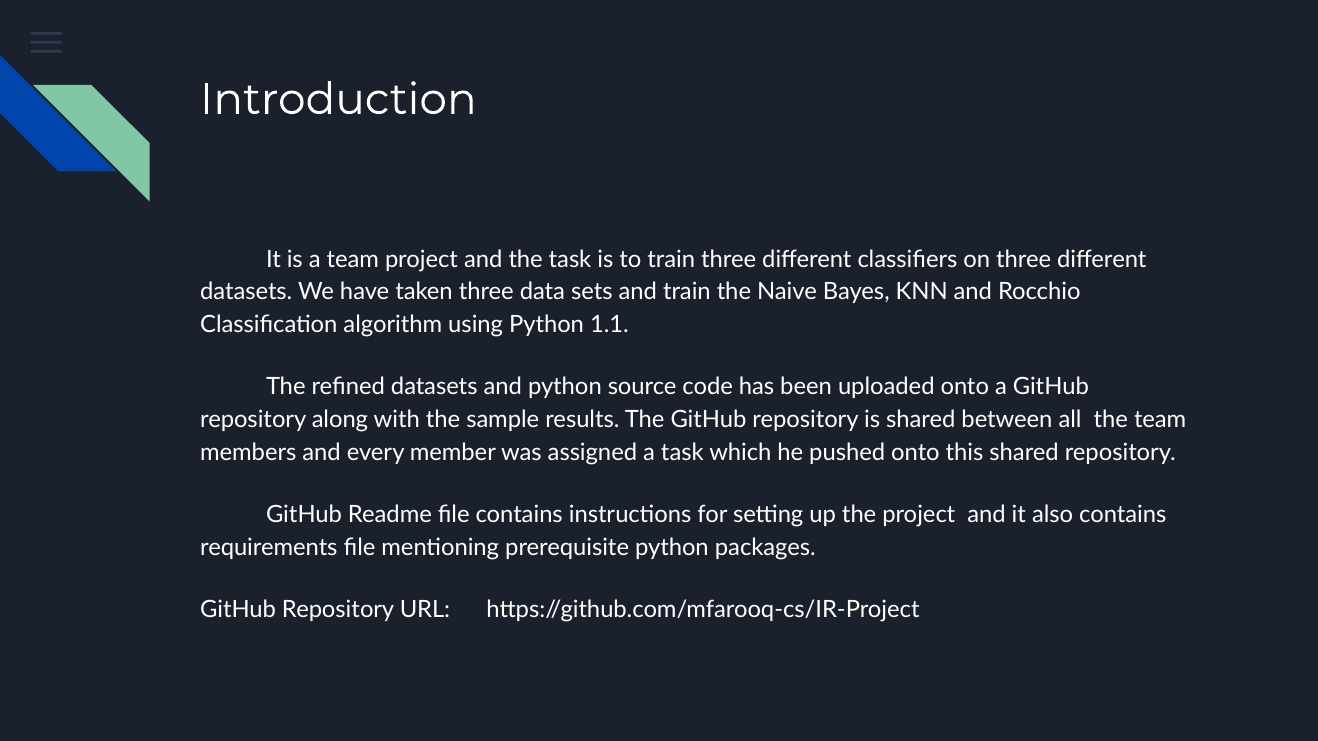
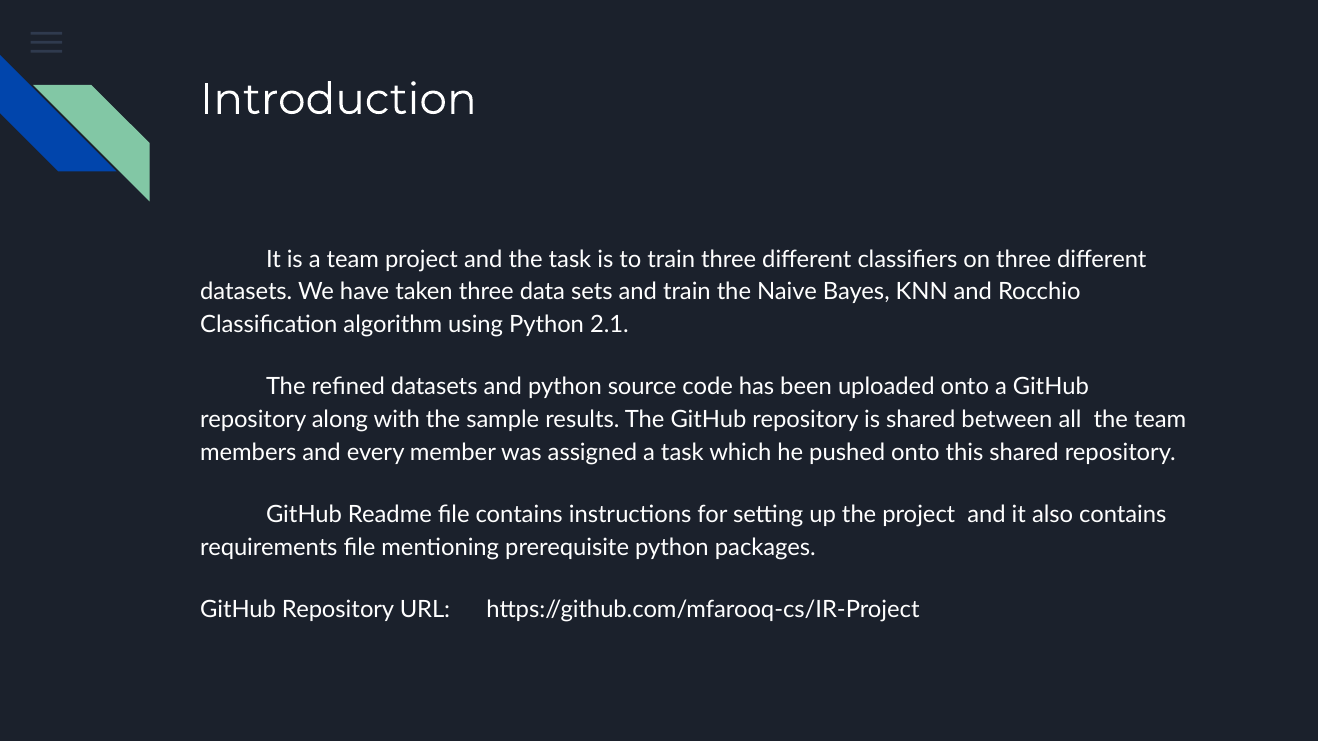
1.1: 1.1 -> 2.1
